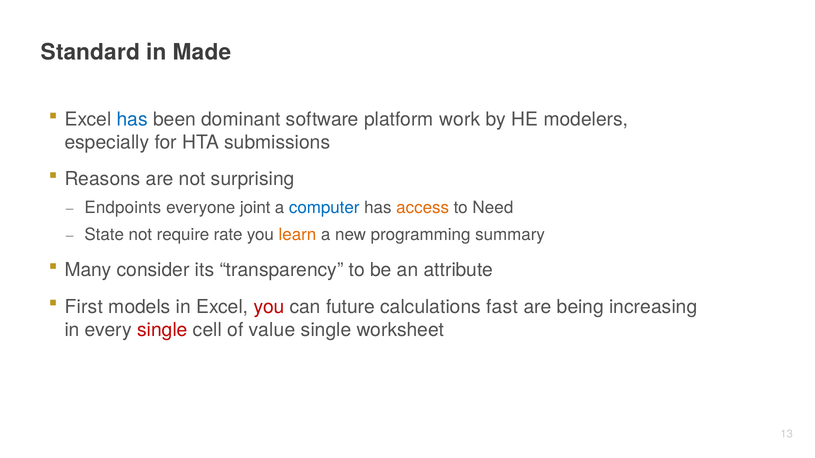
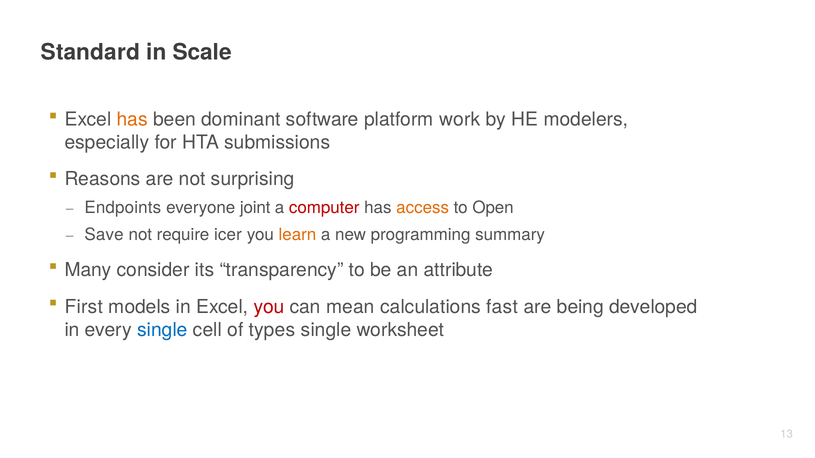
Made: Made -> Scale
has at (132, 119) colour: blue -> orange
computer colour: blue -> red
Need: Need -> Open
State: State -> Save
rate: rate -> icer
future: future -> mean
increasing: increasing -> developed
single at (162, 330) colour: red -> blue
value: value -> types
